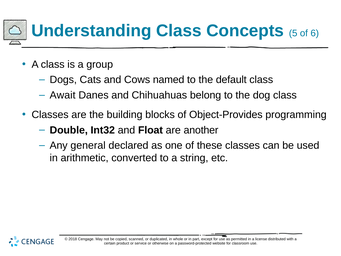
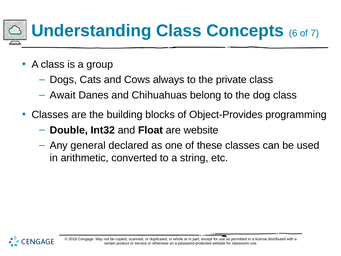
5: 5 -> 6
6: 6 -> 7
named: named -> always
default: default -> private
are another: another -> website
